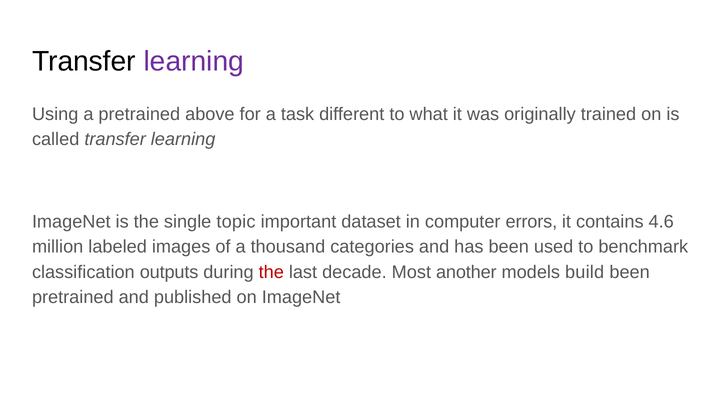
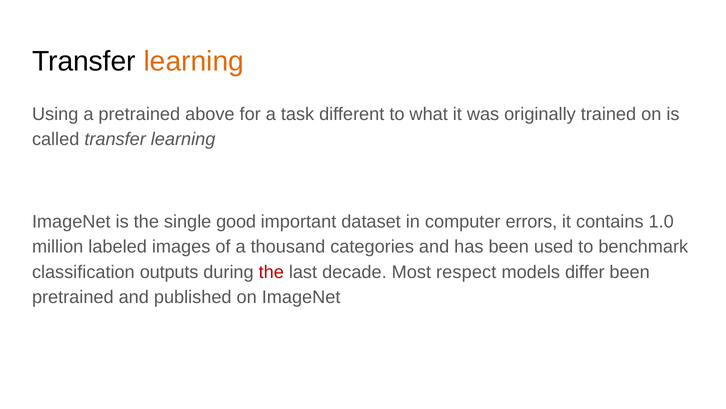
learning at (194, 62) colour: purple -> orange
topic: topic -> good
4.6: 4.6 -> 1.0
another: another -> respect
build: build -> differ
